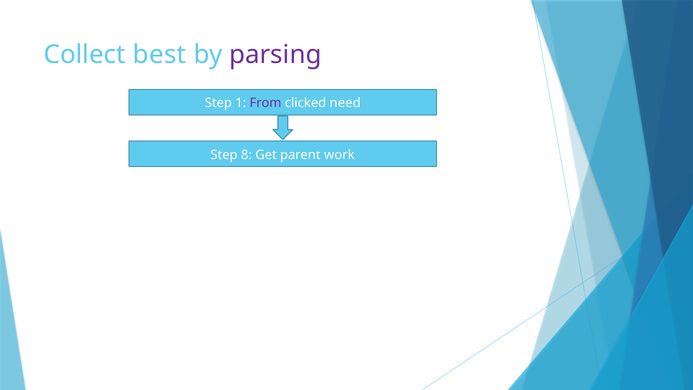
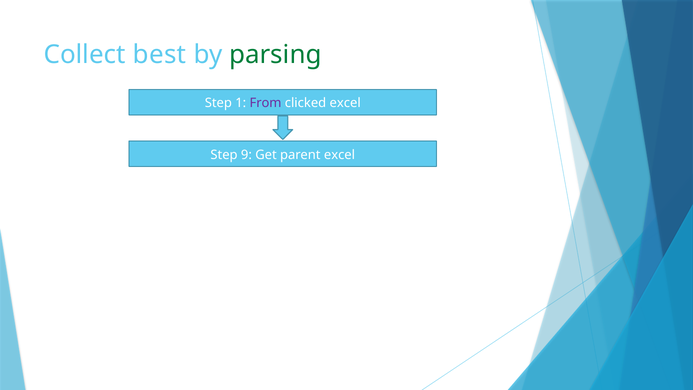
parsing colour: purple -> green
clicked need: need -> excel
8: 8 -> 9
parent work: work -> excel
